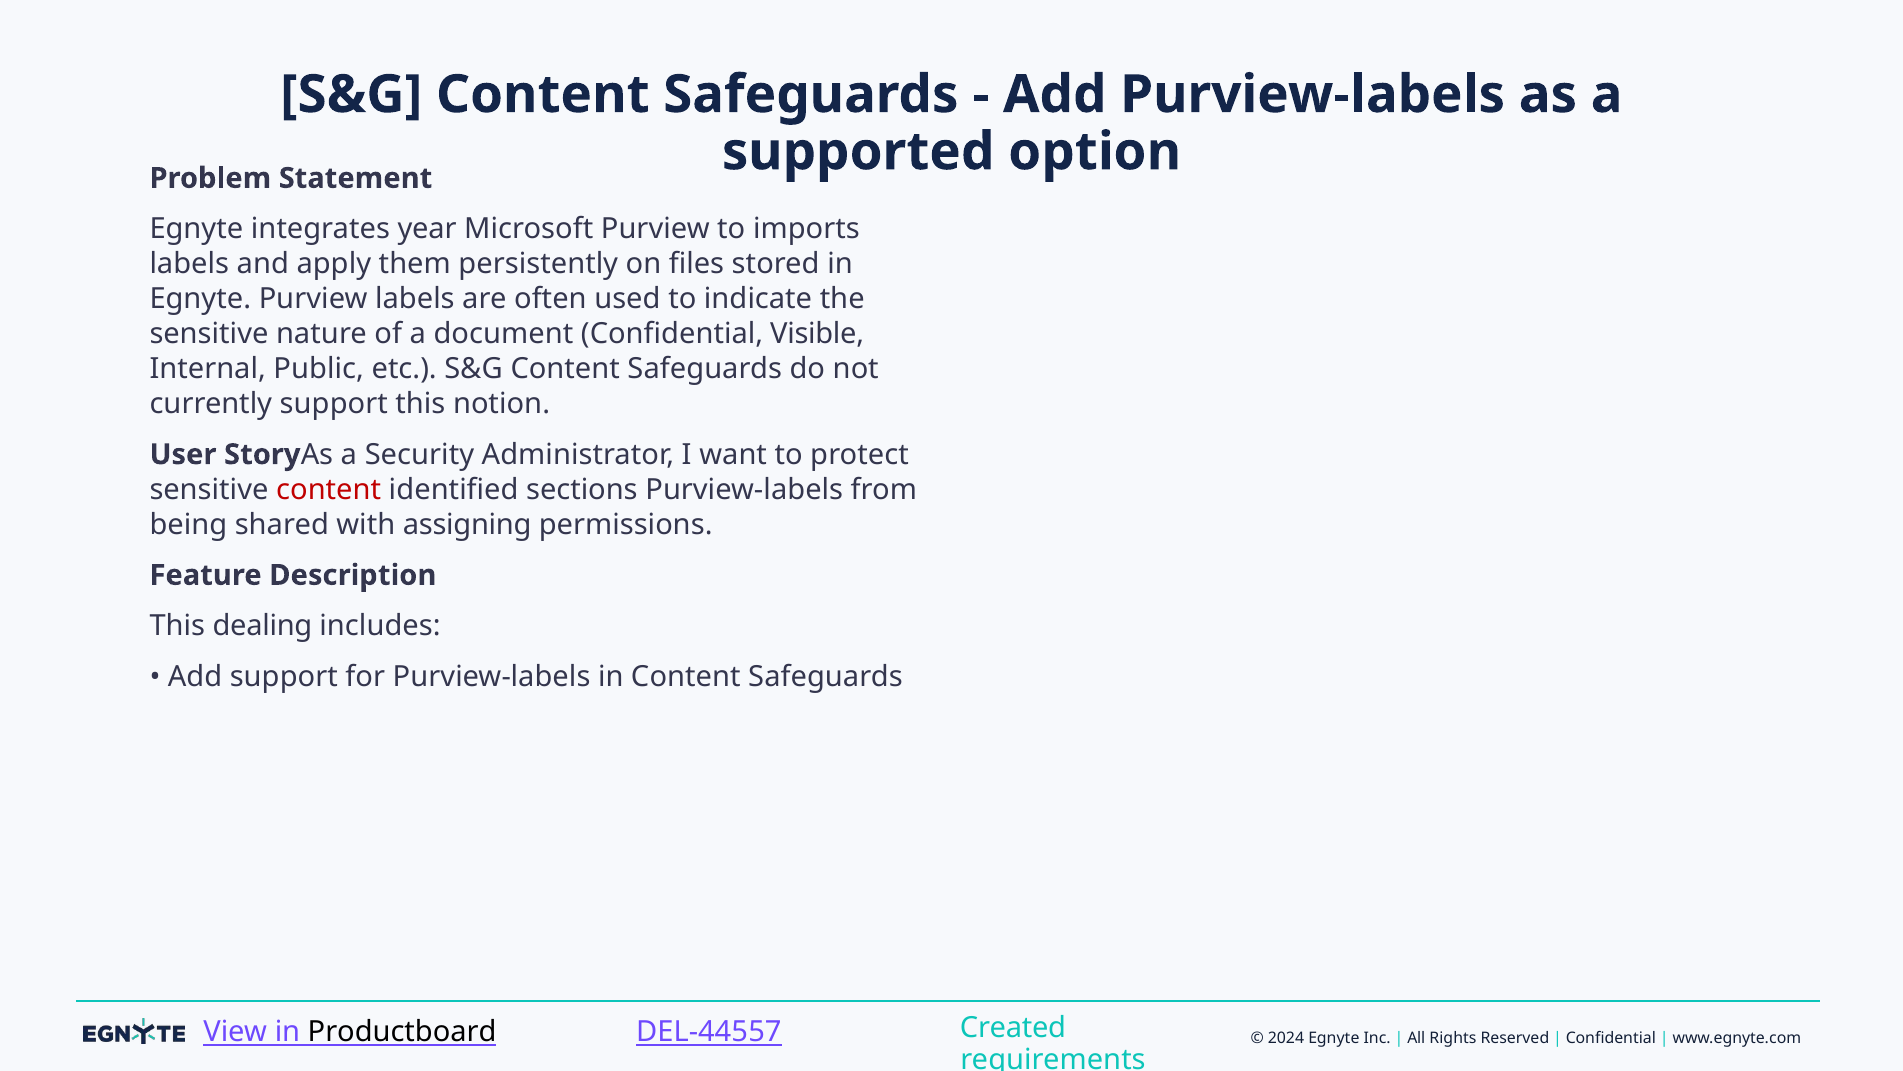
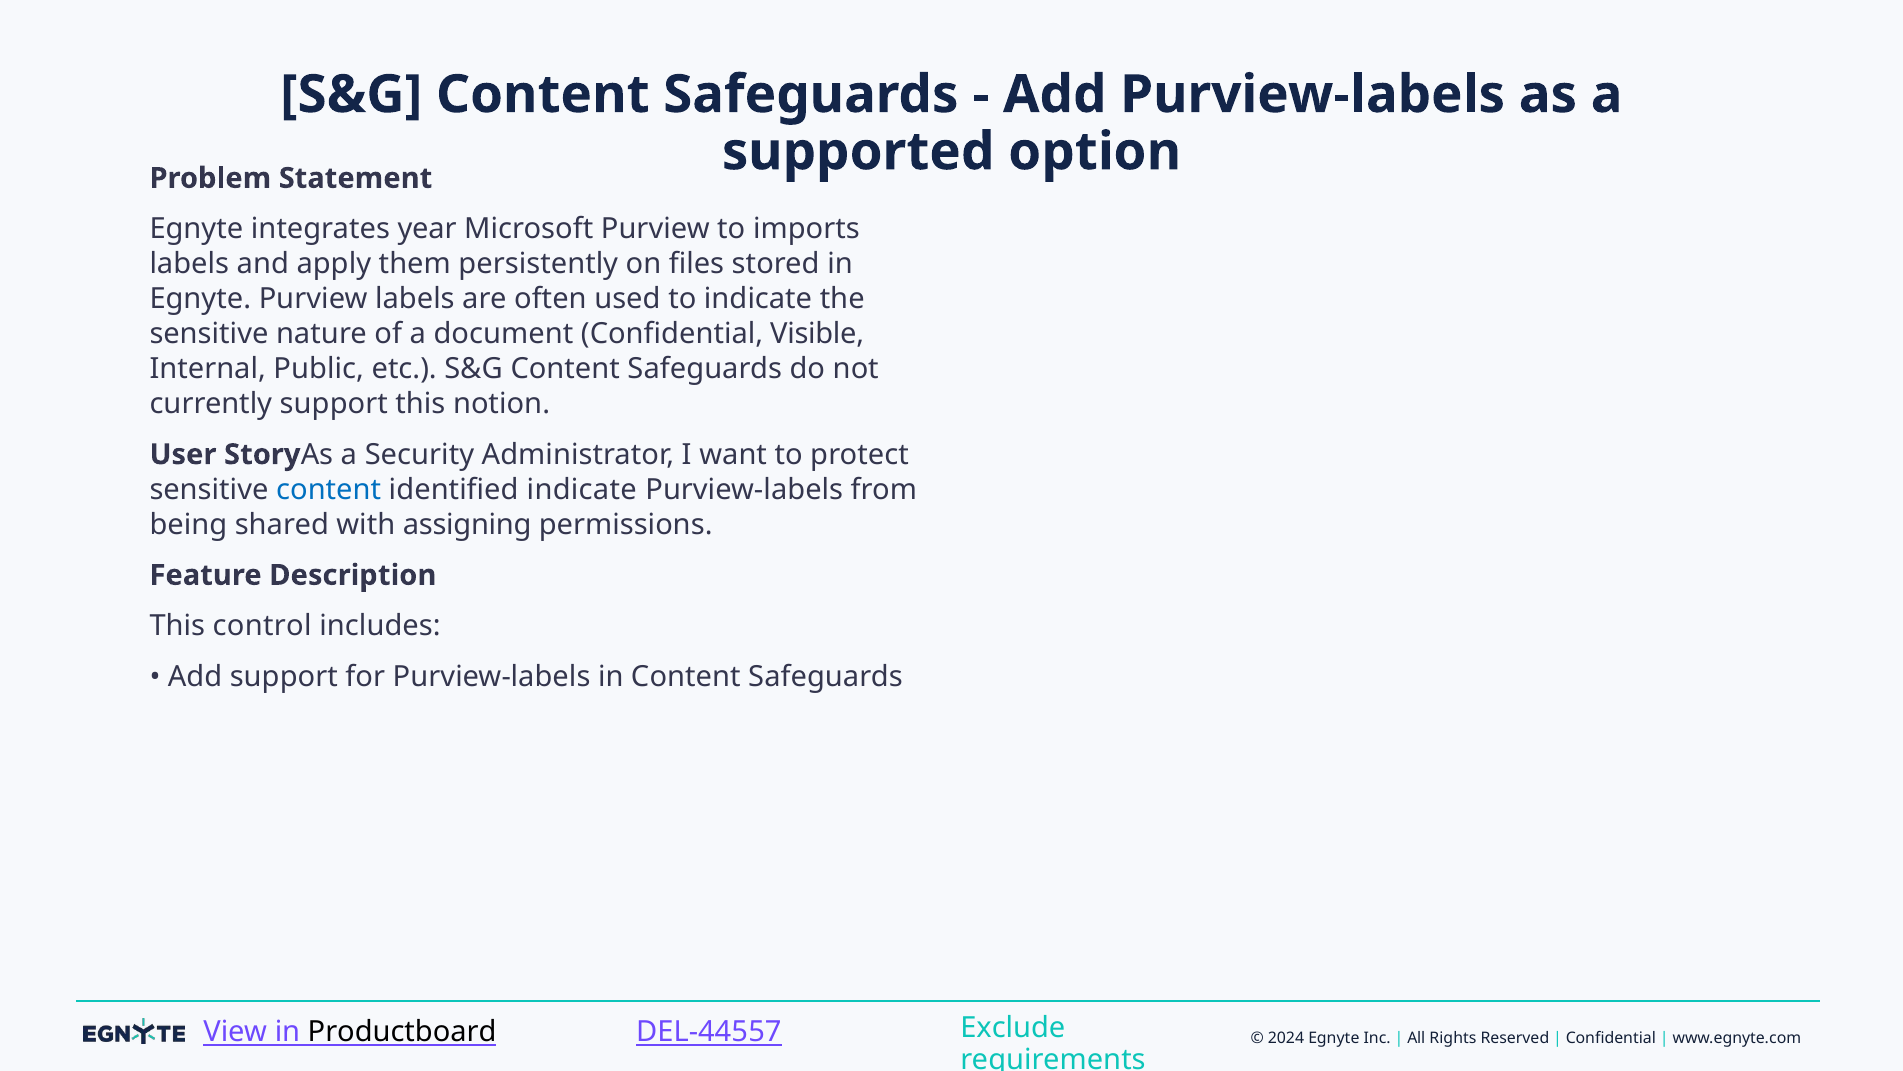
content at (329, 489) colour: red -> blue
identified sections: sections -> indicate
dealing: dealing -> control
Created: Created -> Exclude
